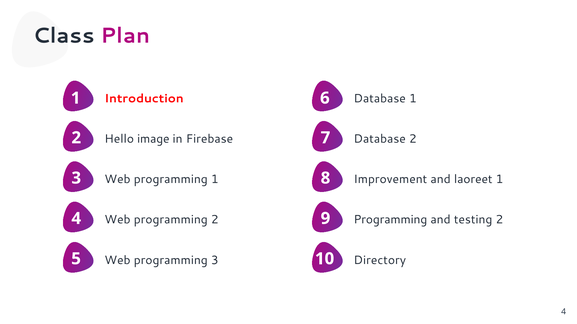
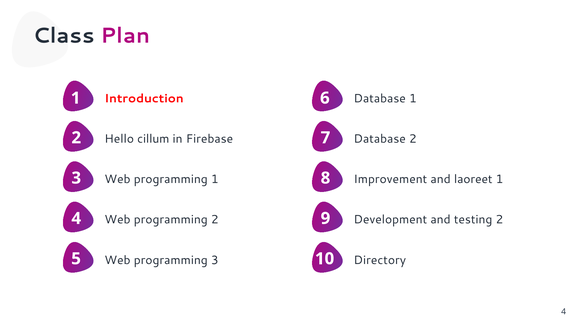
image: image -> cillum
Programming at (390, 220): Programming -> Development
